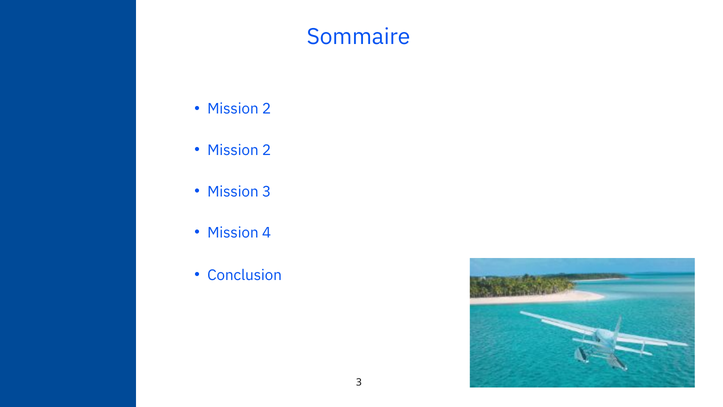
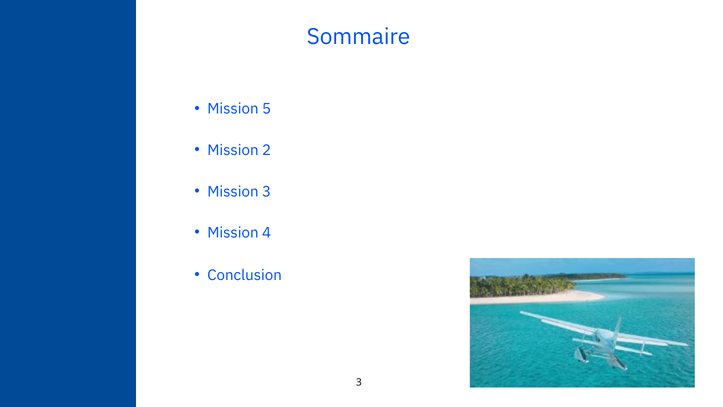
2 at (267, 109): 2 -> 5
